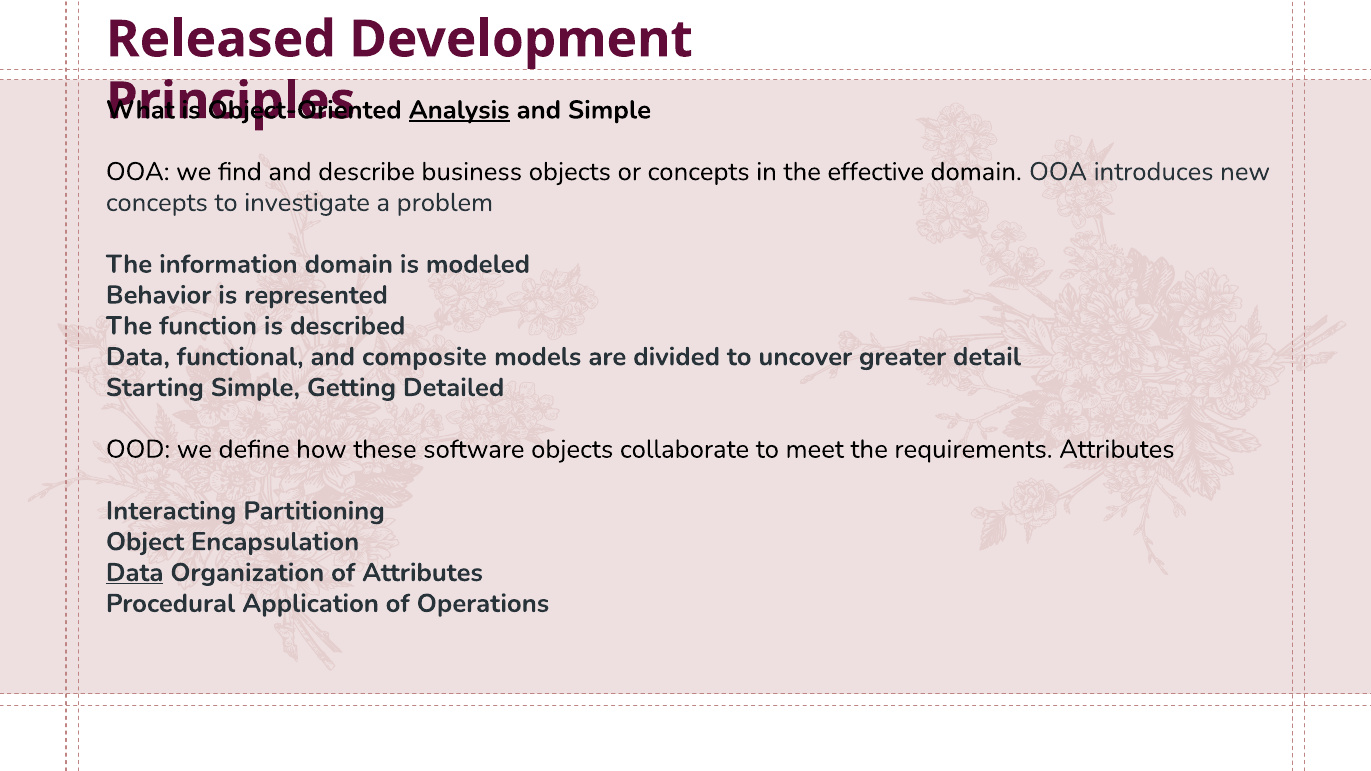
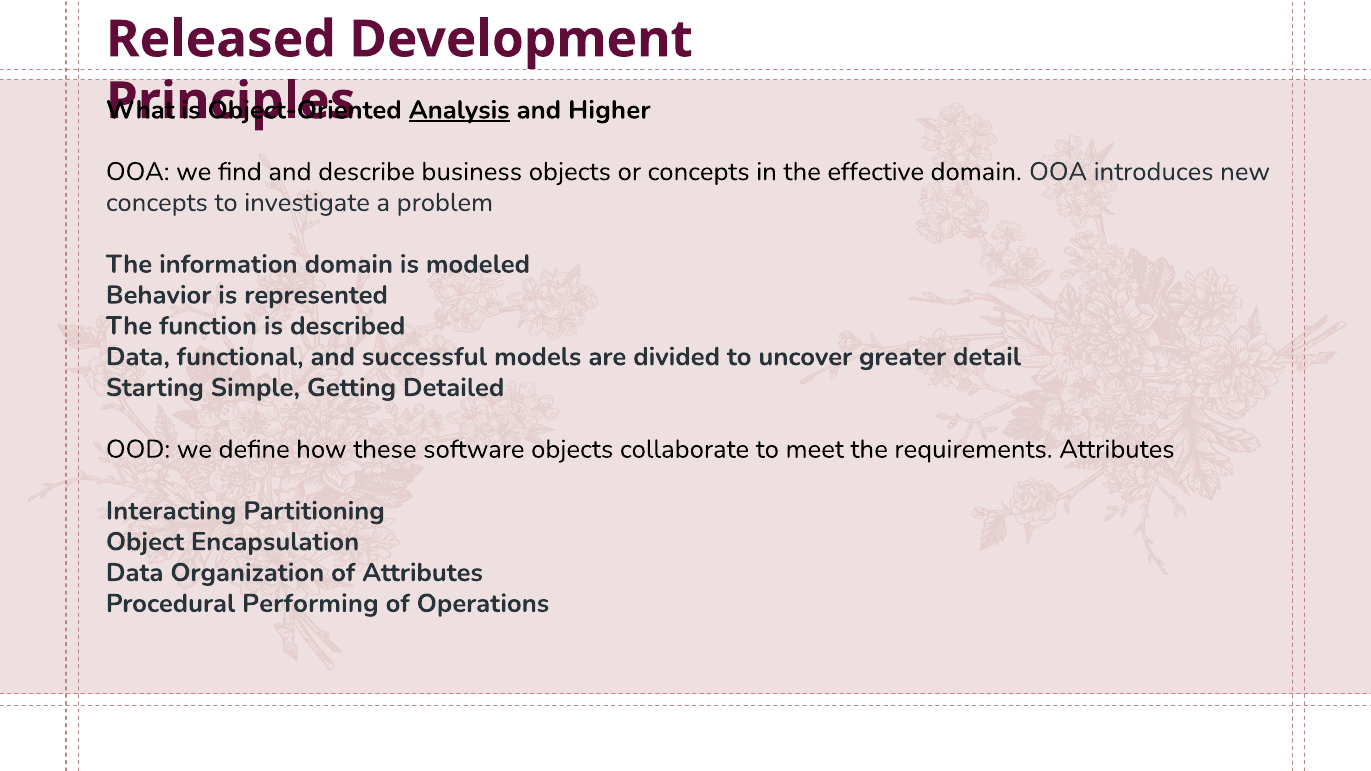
and Simple: Simple -> Higher
composite: composite -> successful
Data at (135, 573) underline: present -> none
Application: Application -> Performing
